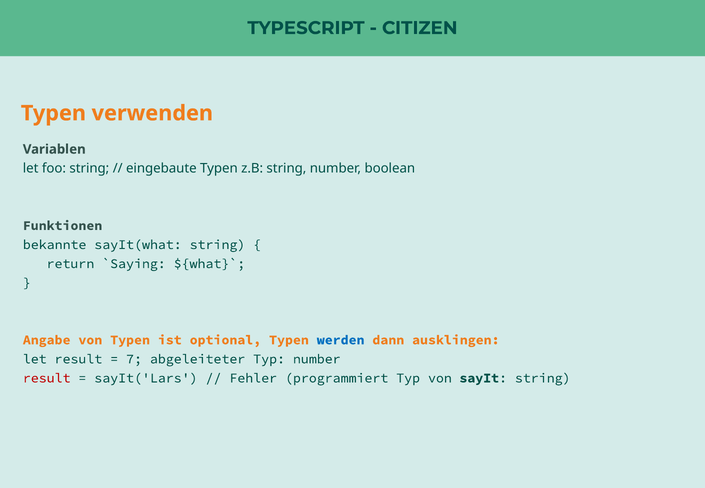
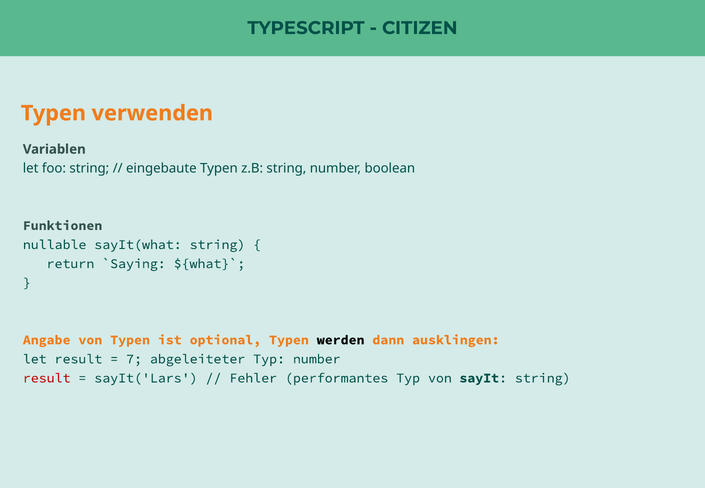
bekannte: bekannte -> nullable
werden colour: blue -> black
programmiert: programmiert -> performantes
